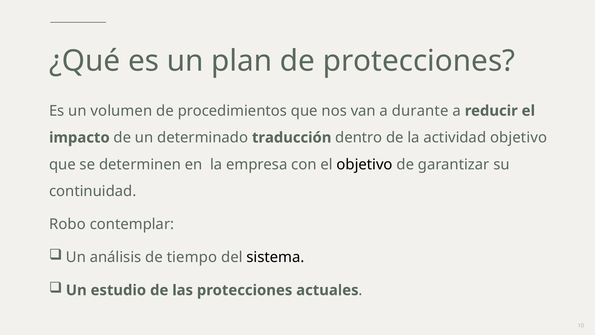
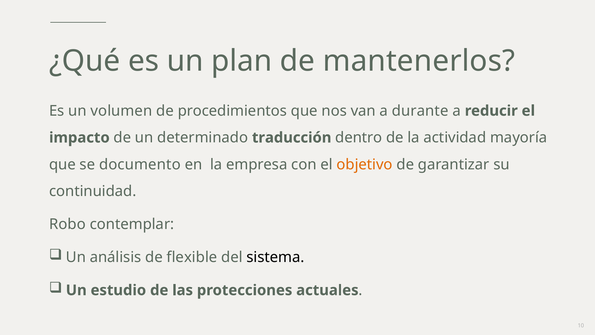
de protecciones: protecciones -> mantenerlos
actividad objetivo: objetivo -> mayoría
determinen: determinen -> documento
objetivo at (365, 164) colour: black -> orange
tiempo: tiempo -> flexible
